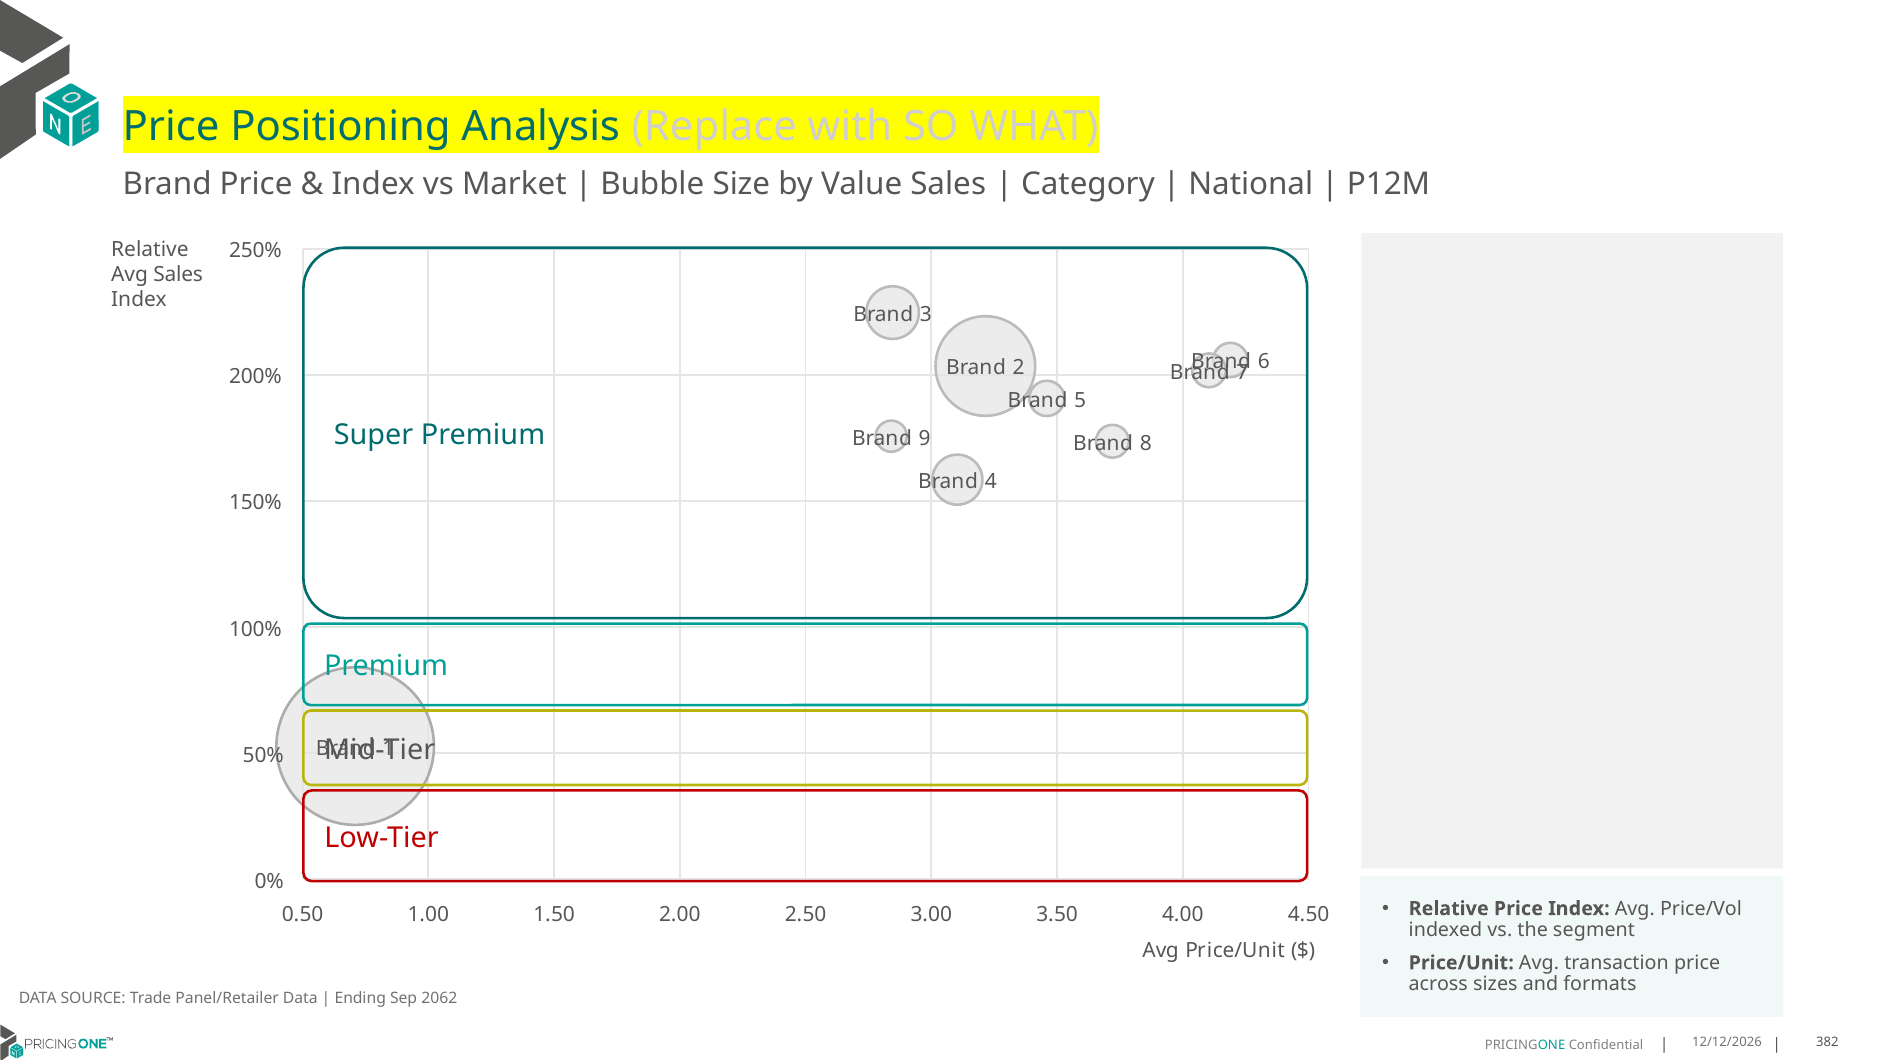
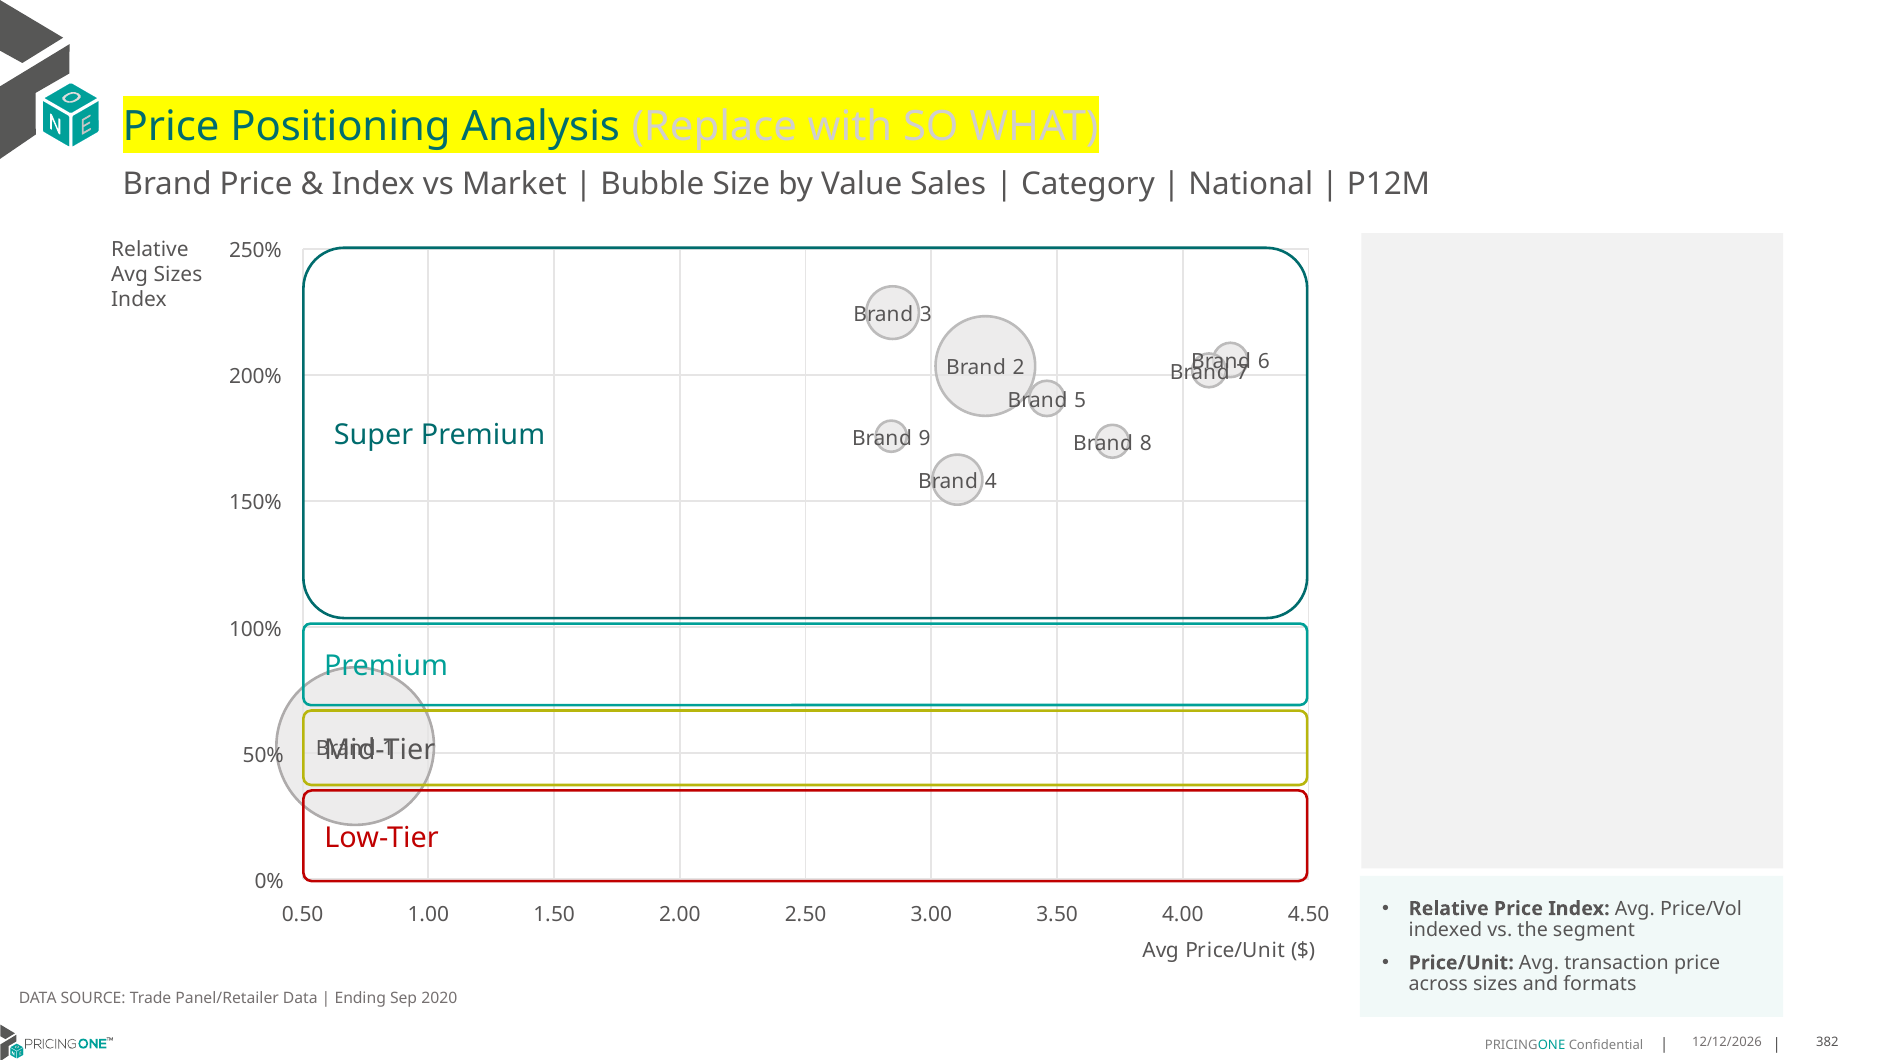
Avg Sales: Sales -> Sizes
2062: 2062 -> 2020
